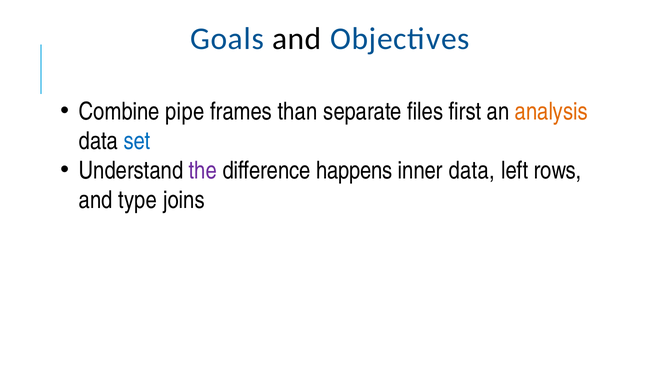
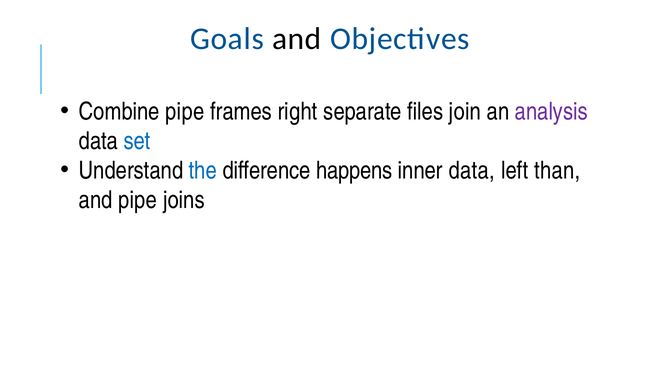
than: than -> right
first: first -> join
analysis colour: orange -> purple
the colour: purple -> blue
rows: rows -> than
and type: type -> pipe
